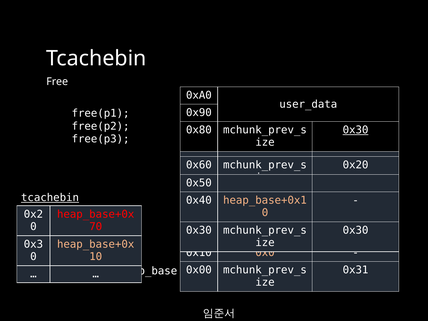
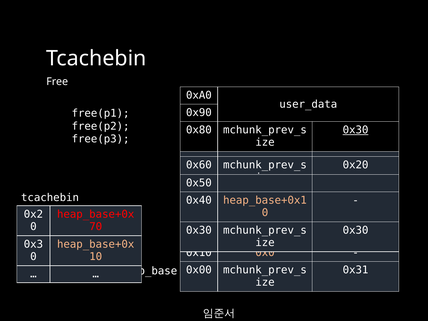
tcachebin at (50, 198) underline: present -> none
